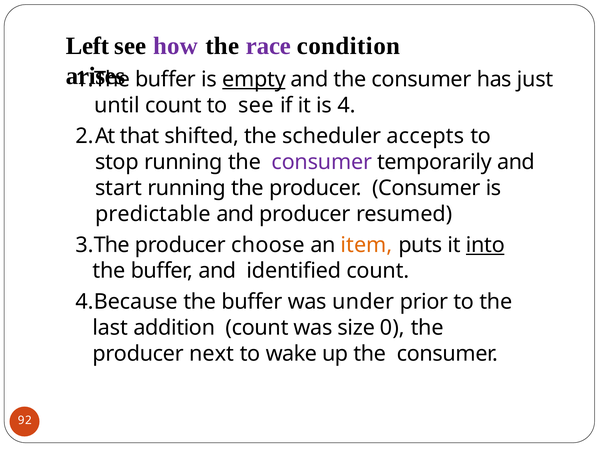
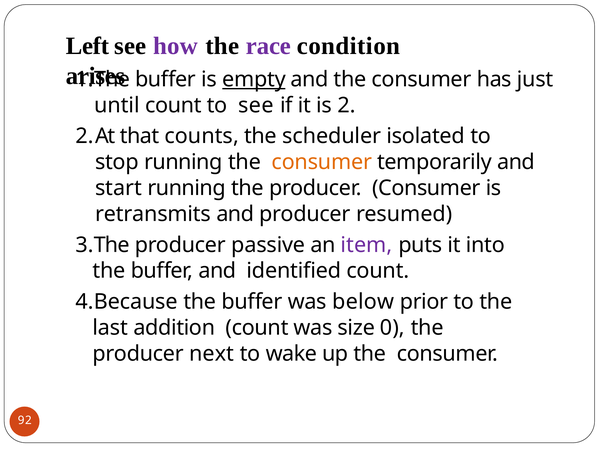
4: 4 -> 2
shifted: shifted -> counts
accepts: accepts -> isolated
consumer at (322, 162) colour: purple -> orange
predictable: predictable -> retransmits
choose: choose -> passive
item colour: orange -> purple
into underline: present -> none
under: under -> below
